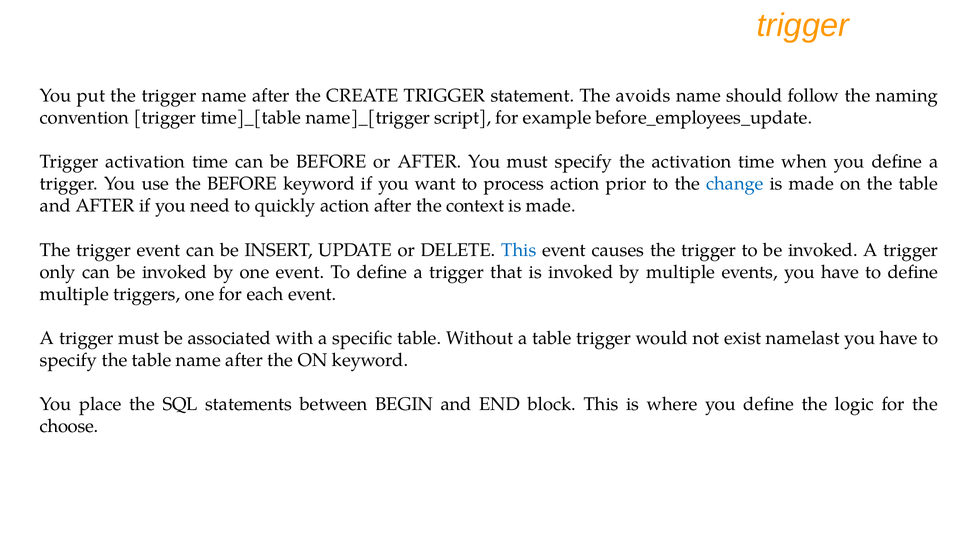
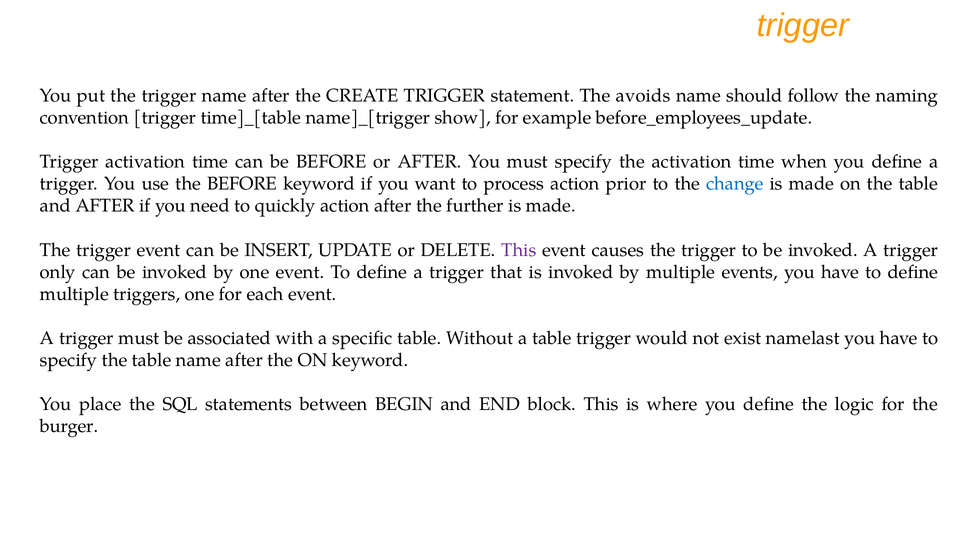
script: script -> show
context: context -> further
This at (519, 250) colour: blue -> purple
choose: choose -> burger
